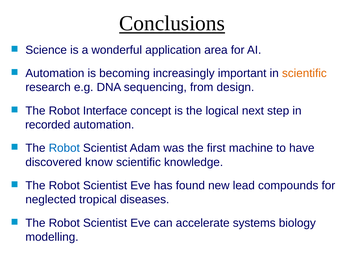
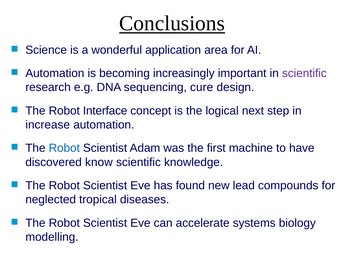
scientific at (304, 73) colour: orange -> purple
from: from -> cure
recorded: recorded -> increase
